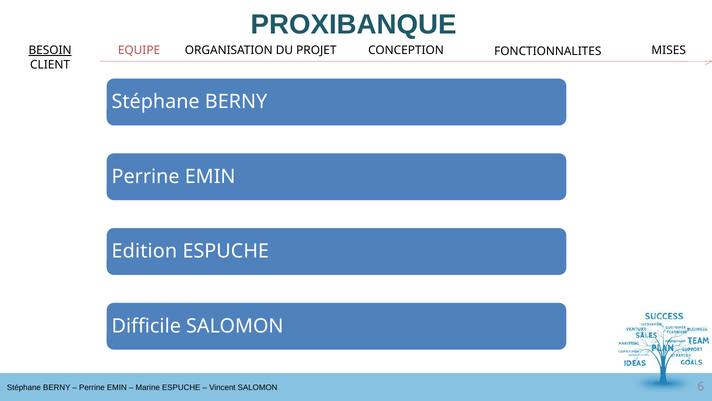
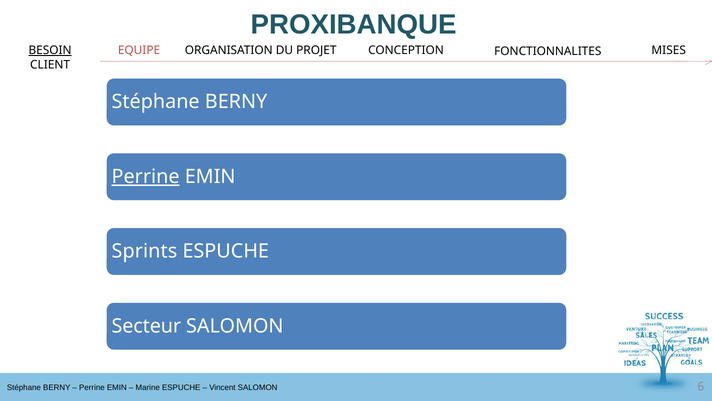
Perrine at (146, 176) underline: none -> present
Edition: Edition -> Sprints
Difficile: Difficile -> Secteur
